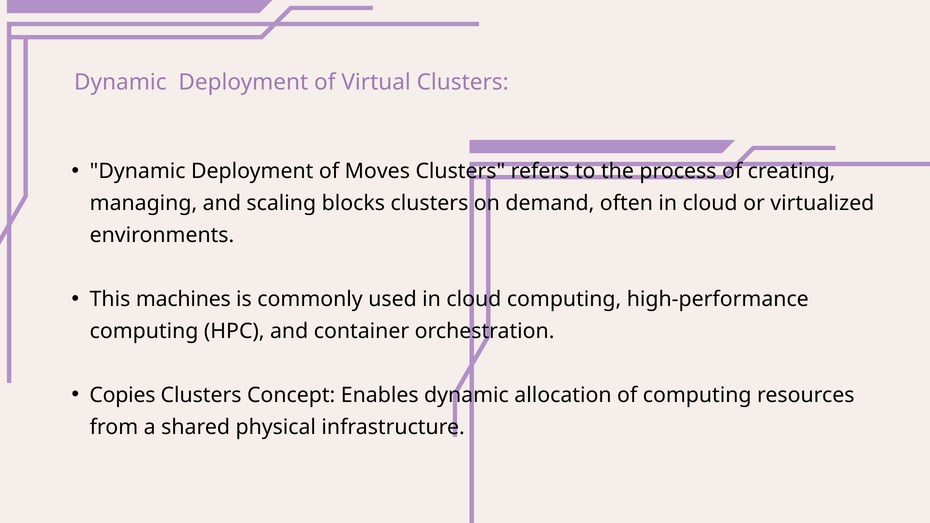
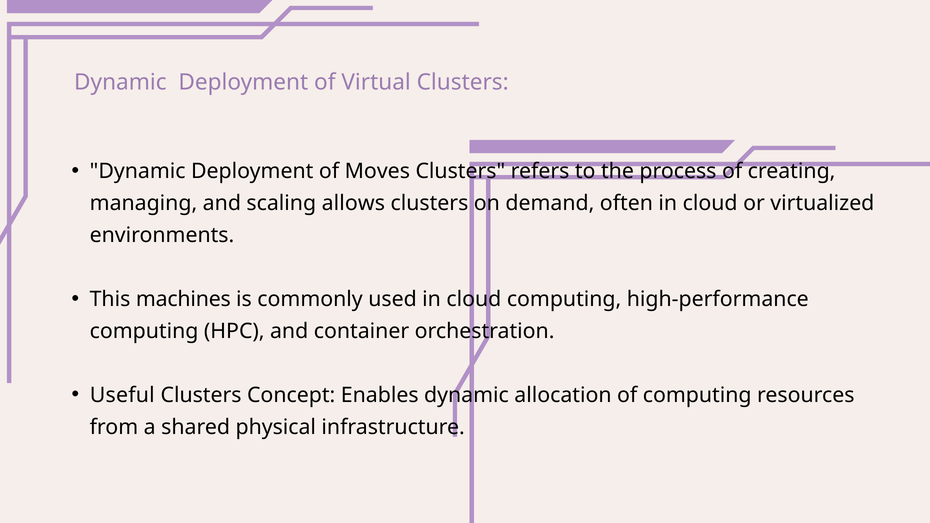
blocks: blocks -> allows
Copies: Copies -> Useful
